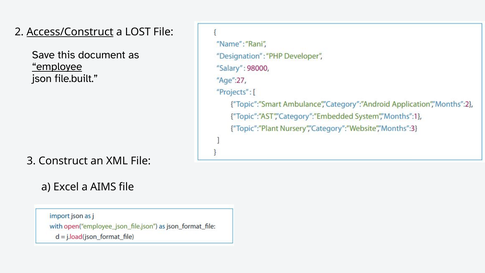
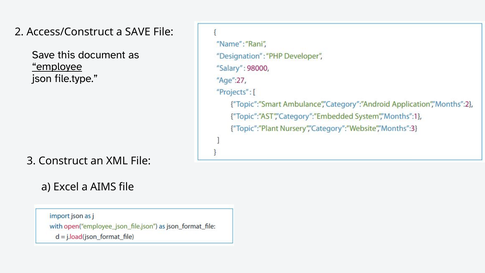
Access/Construct underline: present -> none
a LOST: LOST -> SAVE
file.built: file.built -> file.type
